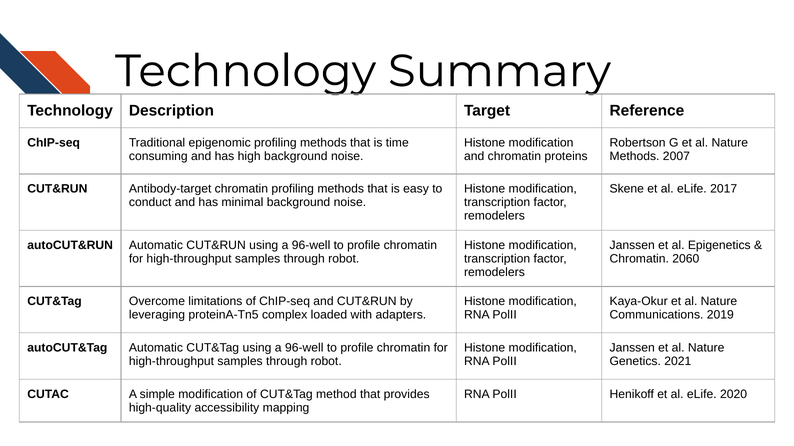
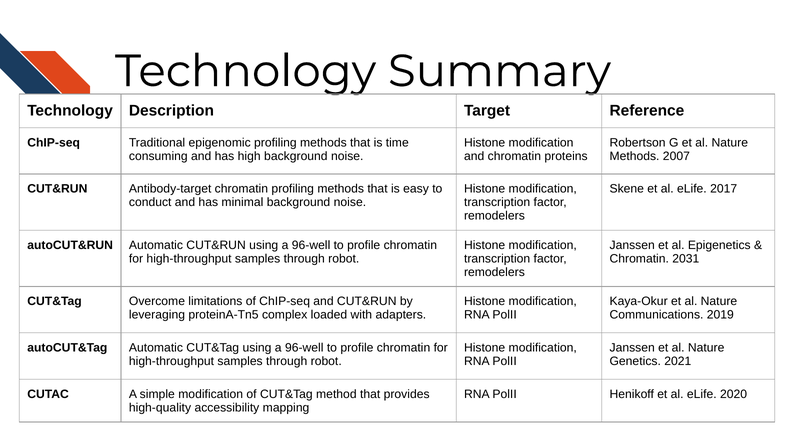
2060: 2060 -> 2031
